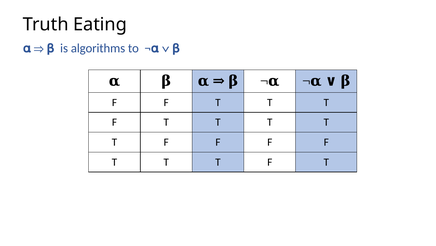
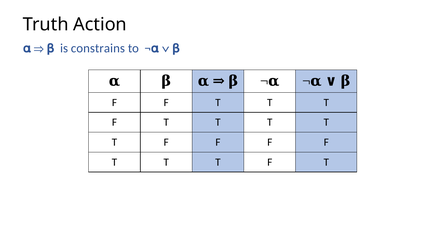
Eating: Eating -> Action
algorithms: algorithms -> constrains
